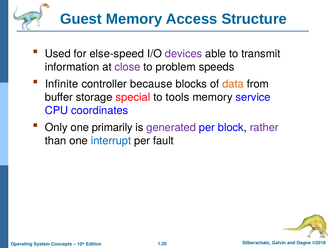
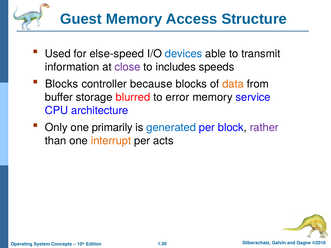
devices colour: purple -> blue
problem: problem -> includes
Infinite at (62, 84): Infinite -> Blocks
special: special -> blurred
tools: tools -> error
coordinates: coordinates -> architecture
generated colour: purple -> blue
interrupt colour: blue -> orange
fault: fault -> acts
